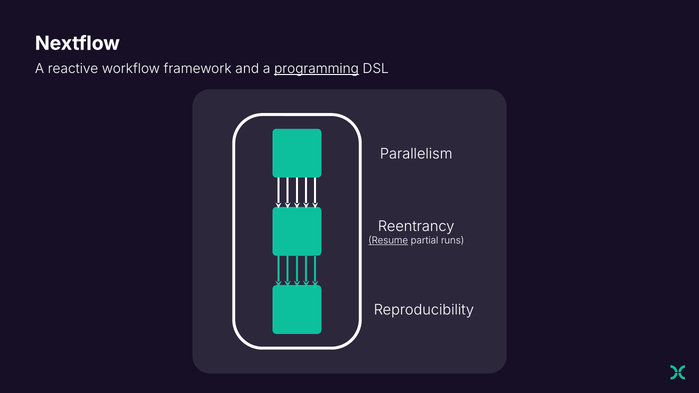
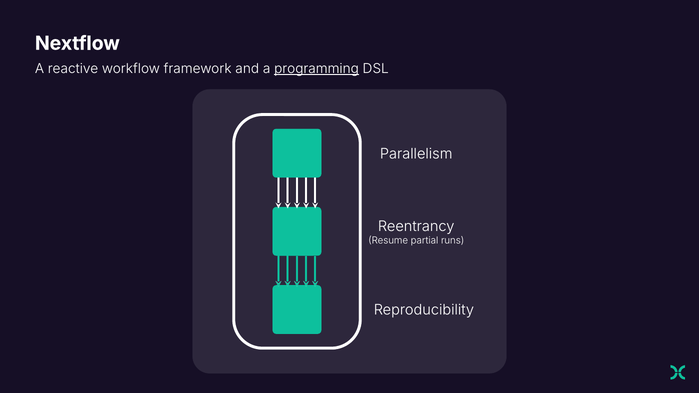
Resume underline: present -> none
